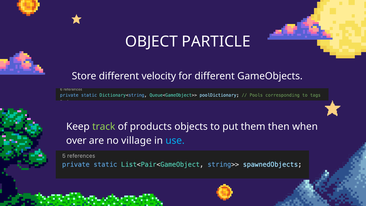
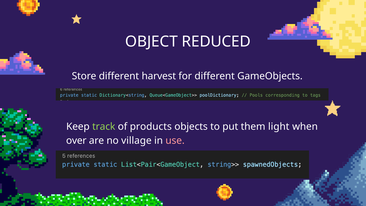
PARTICLE: PARTICLE -> REDUCED
velocity: velocity -> harvest
then: then -> light
use colour: light blue -> pink
